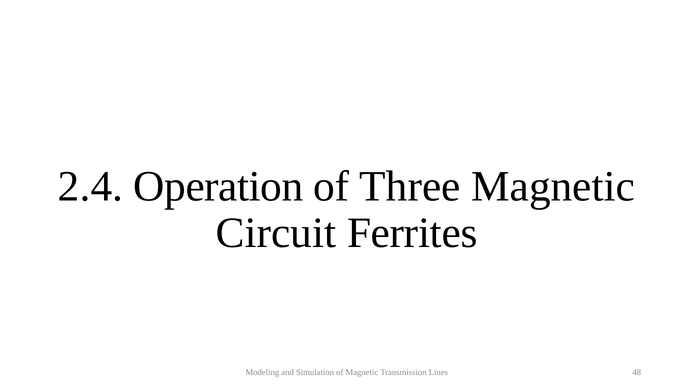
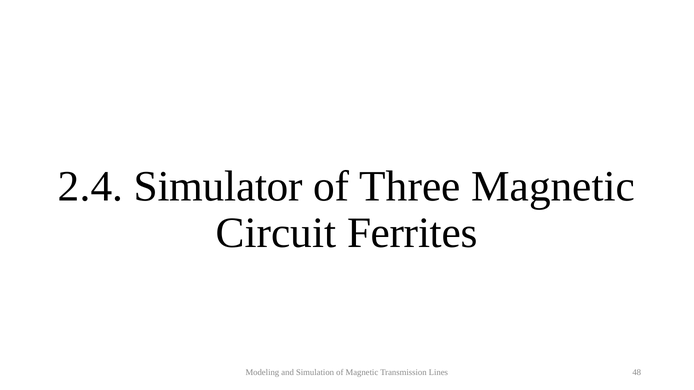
Operation: Operation -> Simulator
